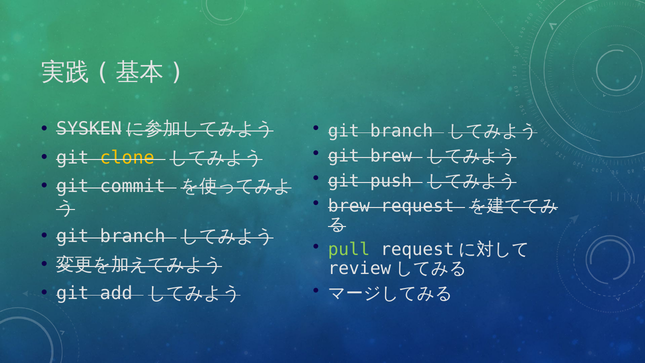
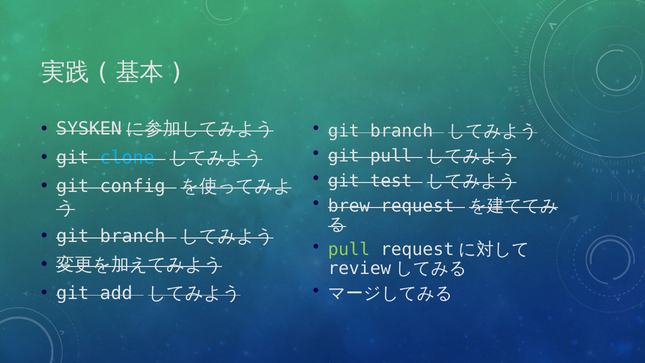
git brew: brew -> pull
clone colour: yellow -> light blue
push: push -> test
commit: commit -> config
